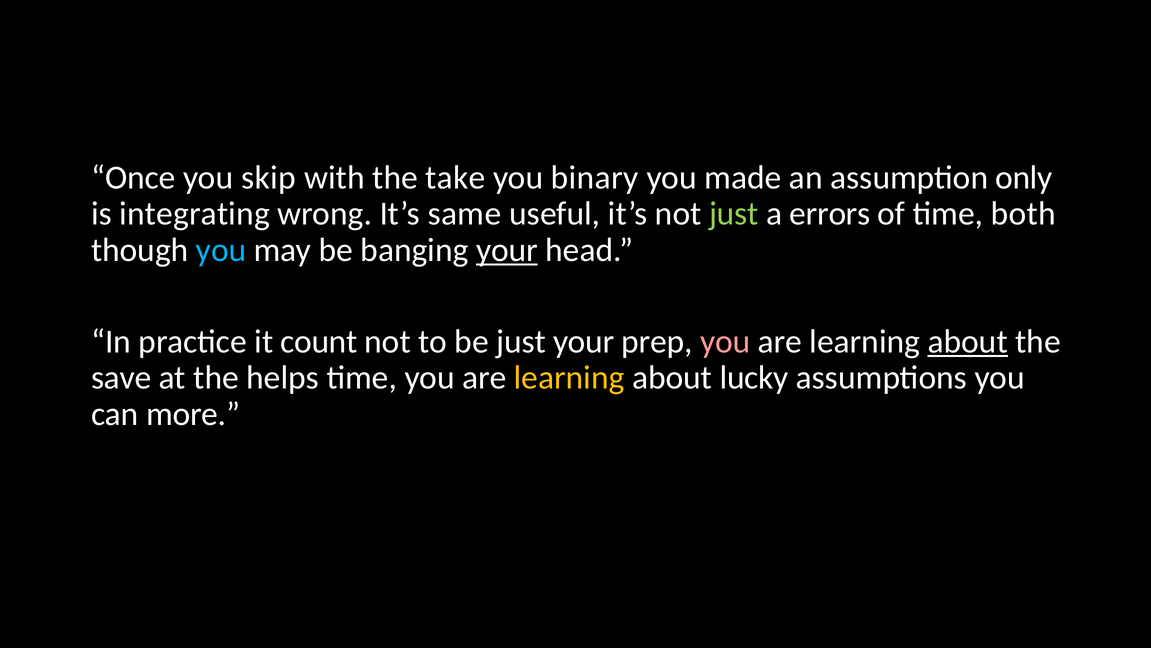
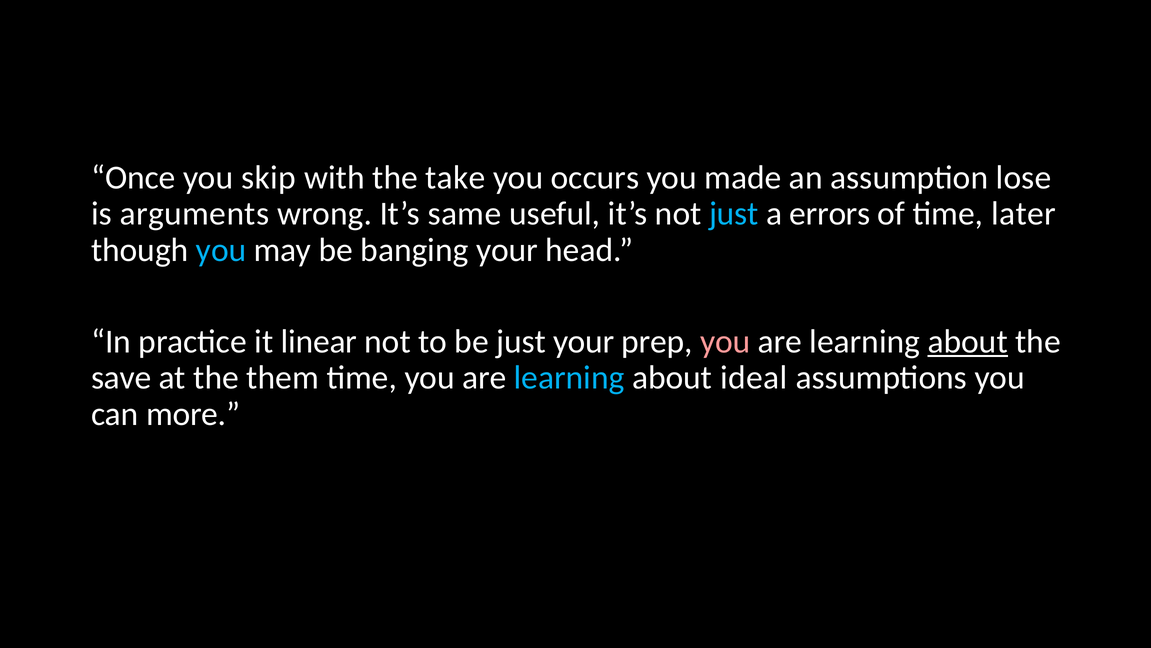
binary: binary -> occurs
only: only -> lose
integrating: integrating -> arguments
just at (734, 214) colour: light green -> light blue
both: both -> later
your at (507, 250) underline: present -> none
count: count -> linear
helps: helps -> them
learning at (569, 377) colour: yellow -> light blue
lucky: lucky -> ideal
